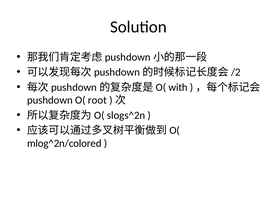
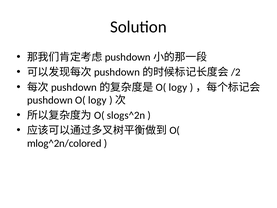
with at (178, 87): with -> logy
O( root: root -> logy
